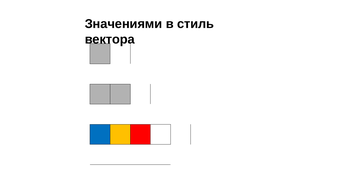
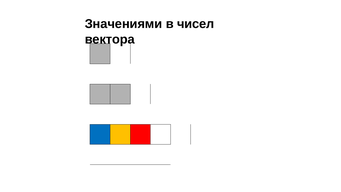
стиль: стиль -> чисел
